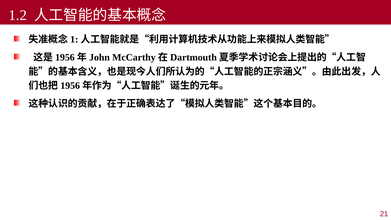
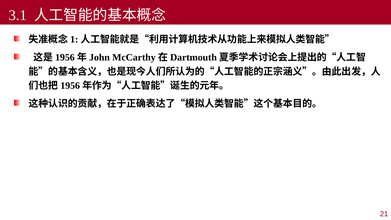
1.2: 1.2 -> 3.1
